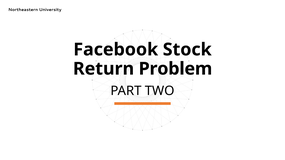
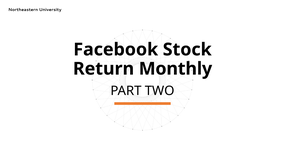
Problem: Problem -> Monthly
